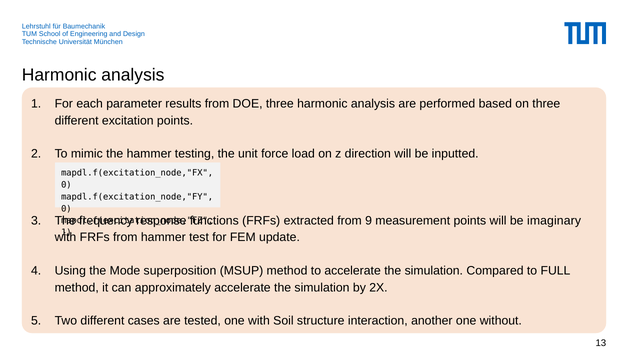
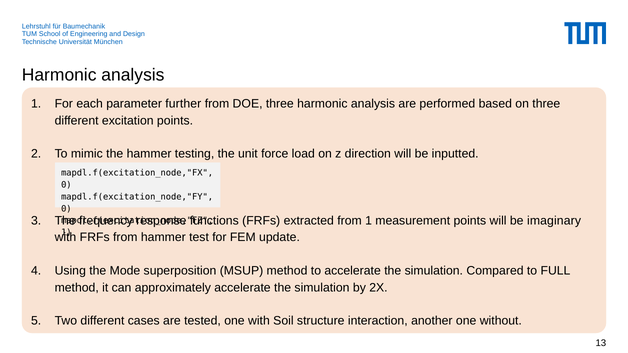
results: results -> further
from 9: 9 -> 1
